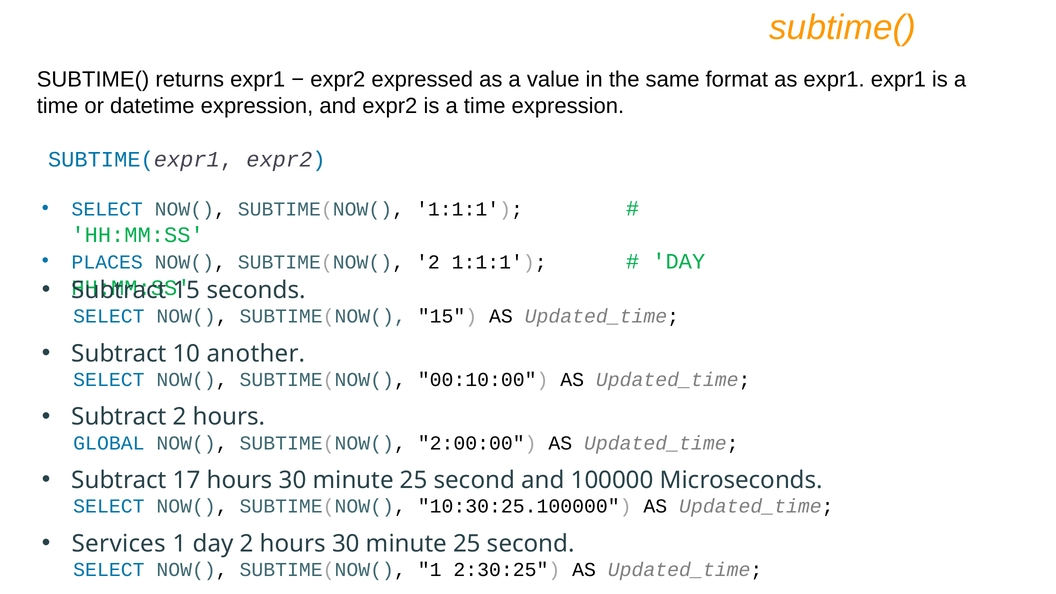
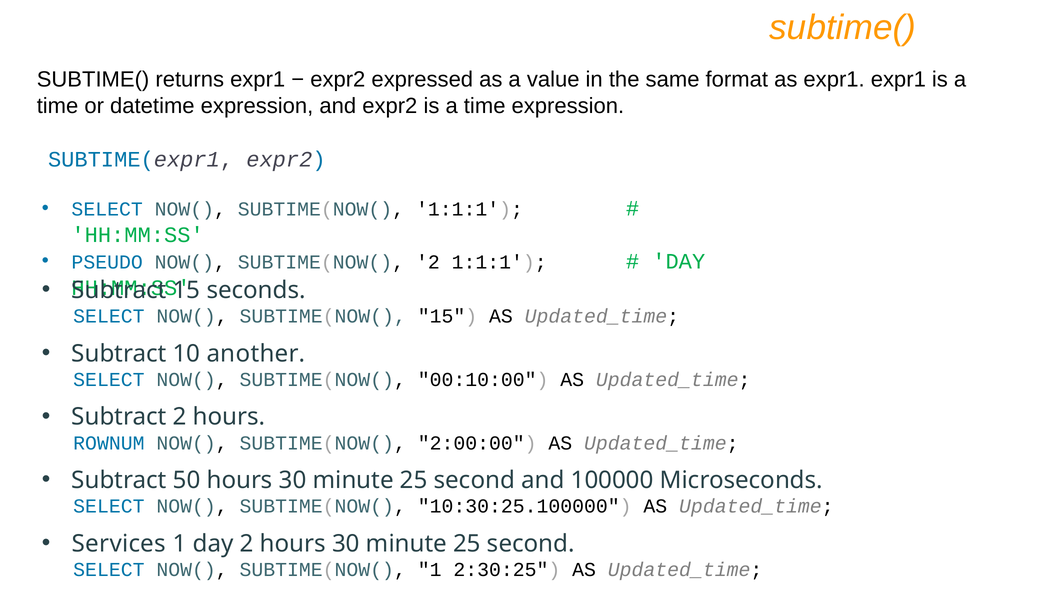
PLACES: PLACES -> PSEUDO
GLOBAL: GLOBAL -> ROWNUM
17: 17 -> 50
